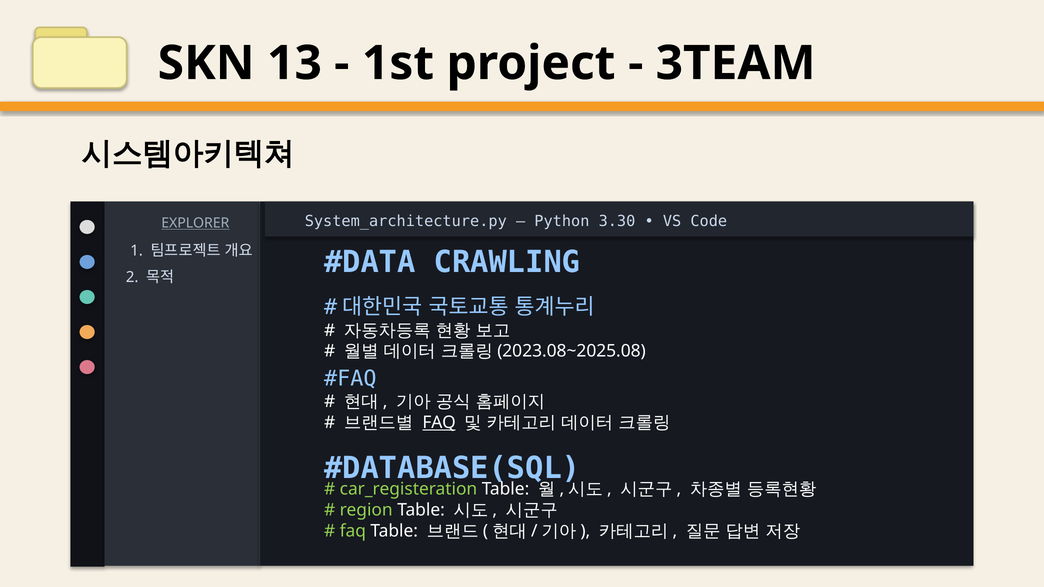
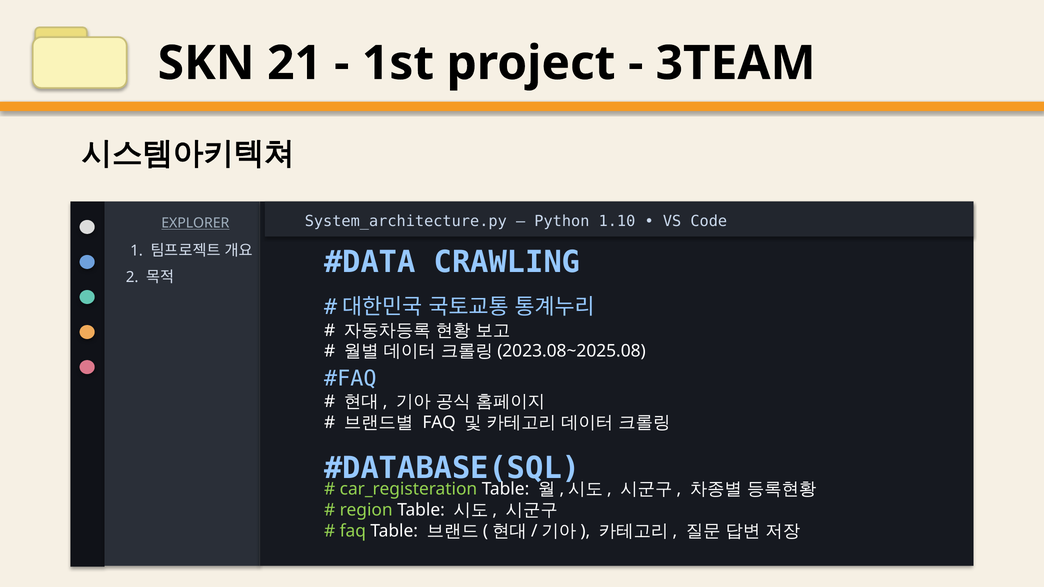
13: 13 -> 21
3.30: 3.30 -> 1.10
FAQ at (439, 423) underline: present -> none
